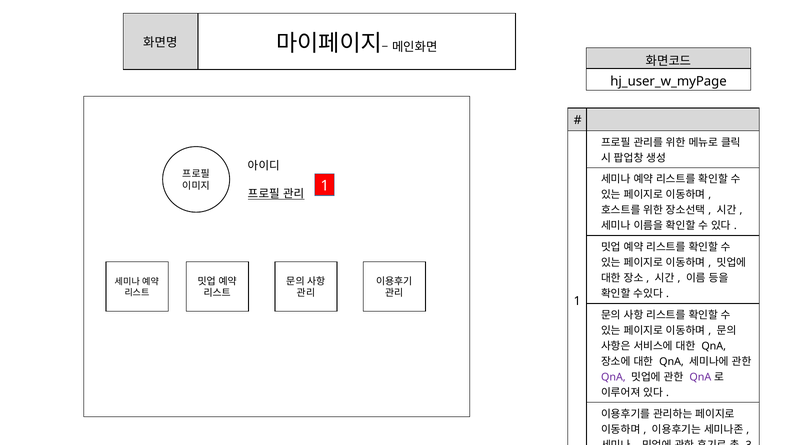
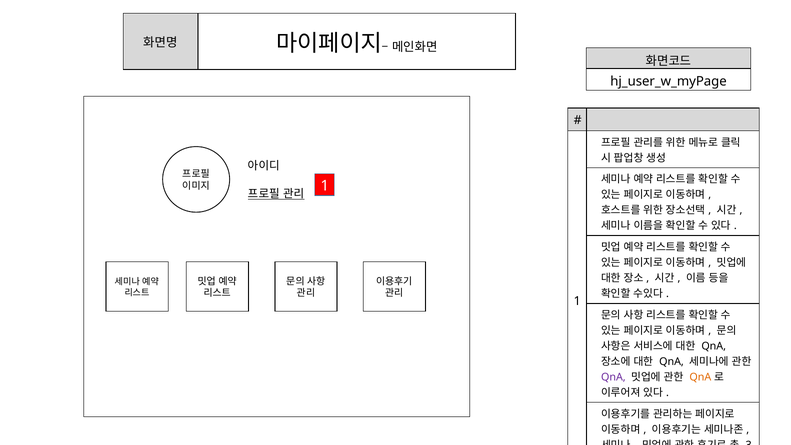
QnA at (700, 377) colour: purple -> orange
